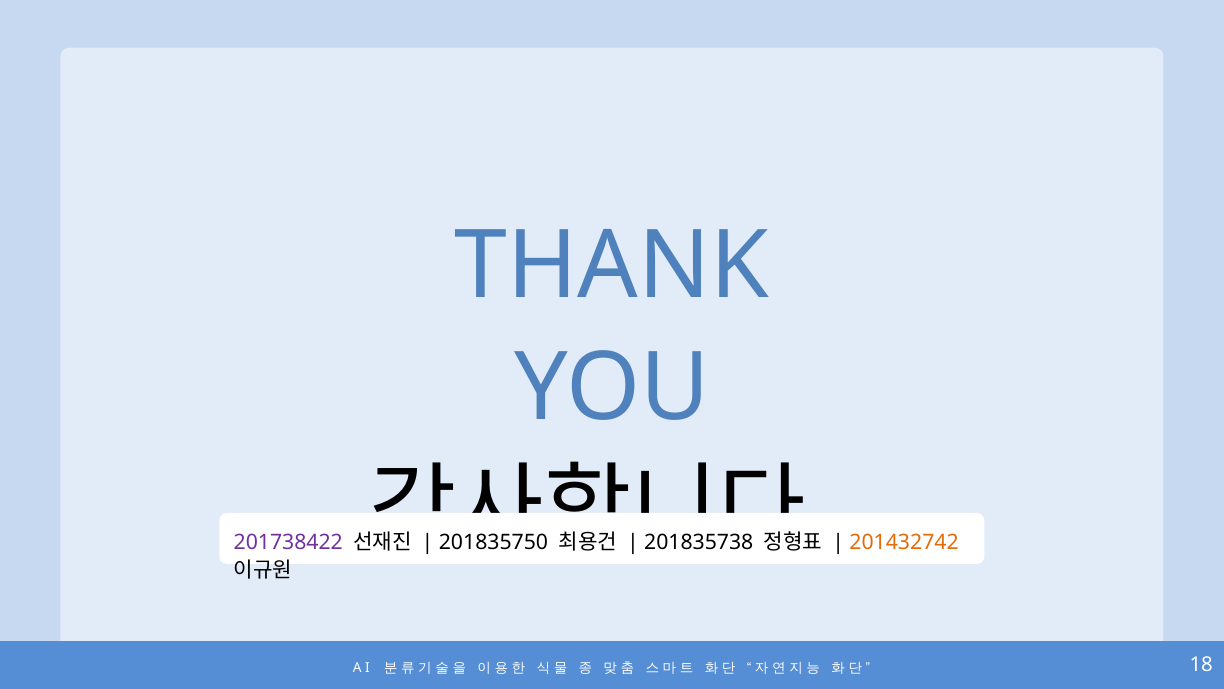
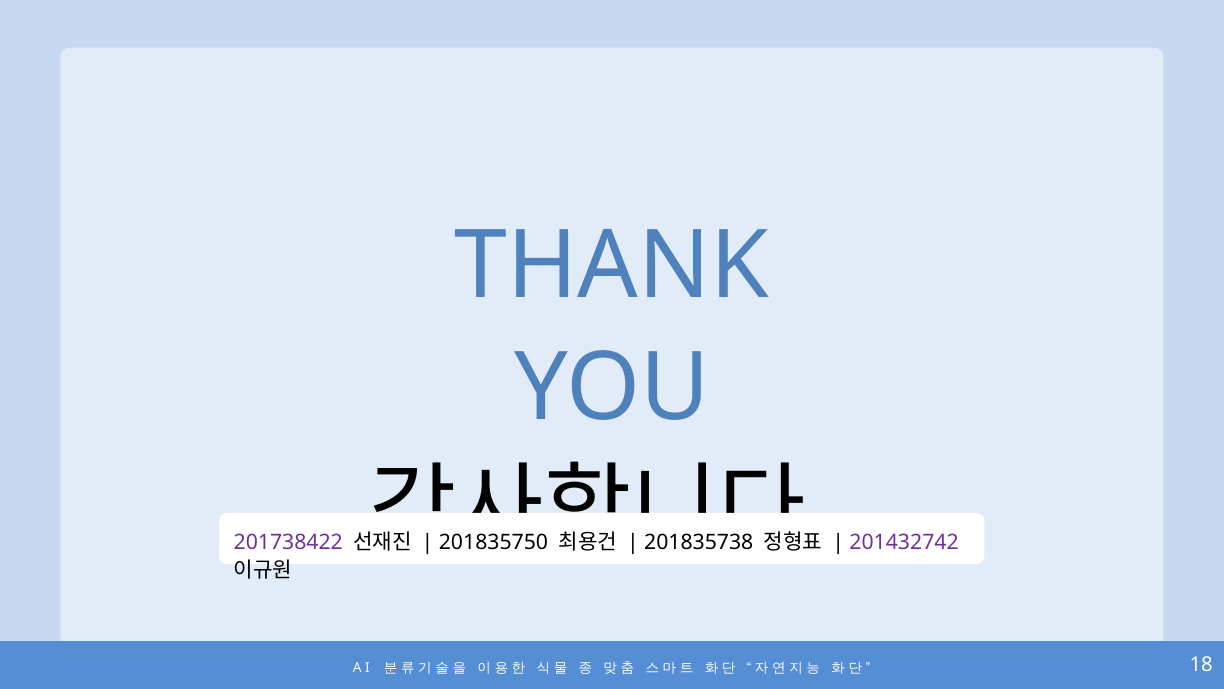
201432742 colour: orange -> purple
